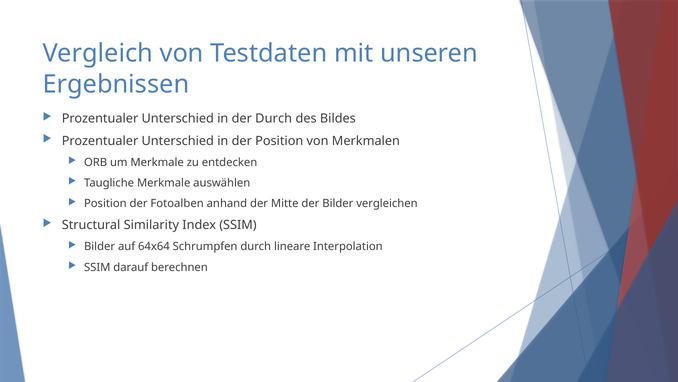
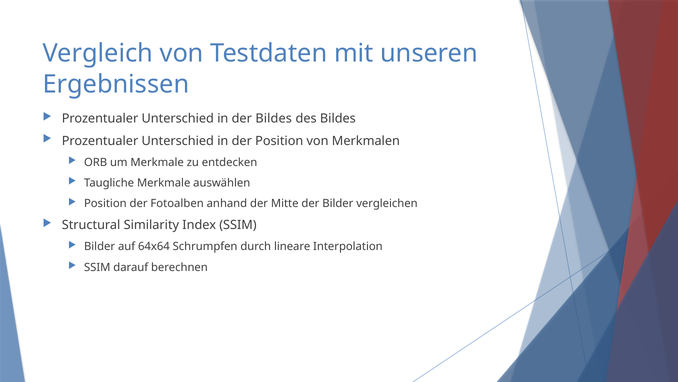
der Durch: Durch -> Bildes
